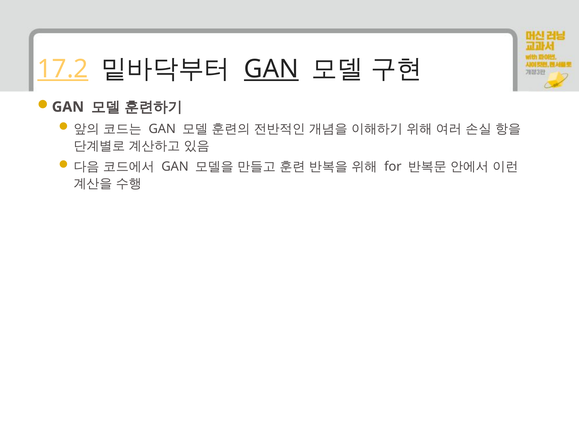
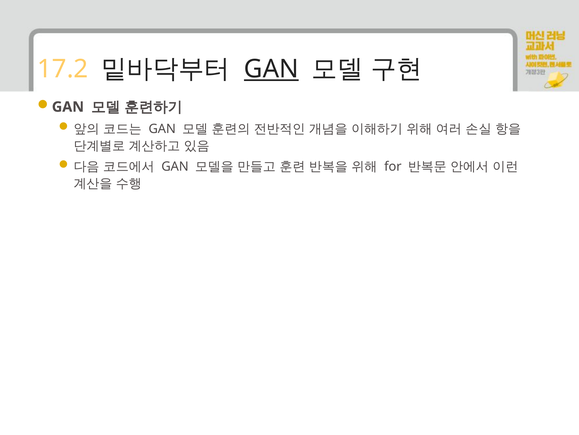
17.2 underline: present -> none
